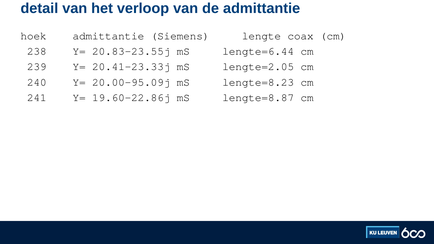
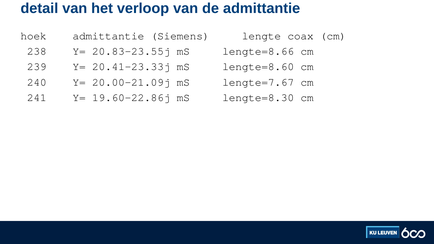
lengte=6.44: lengte=6.44 -> lengte=8.66
lengte=2.05: lengte=2.05 -> lengte=8.60
20.00-95.09j: 20.00-95.09j -> 20.00-21.09j
lengte=8.23: lengte=8.23 -> lengte=7.67
lengte=8.87: lengte=8.87 -> lengte=8.30
